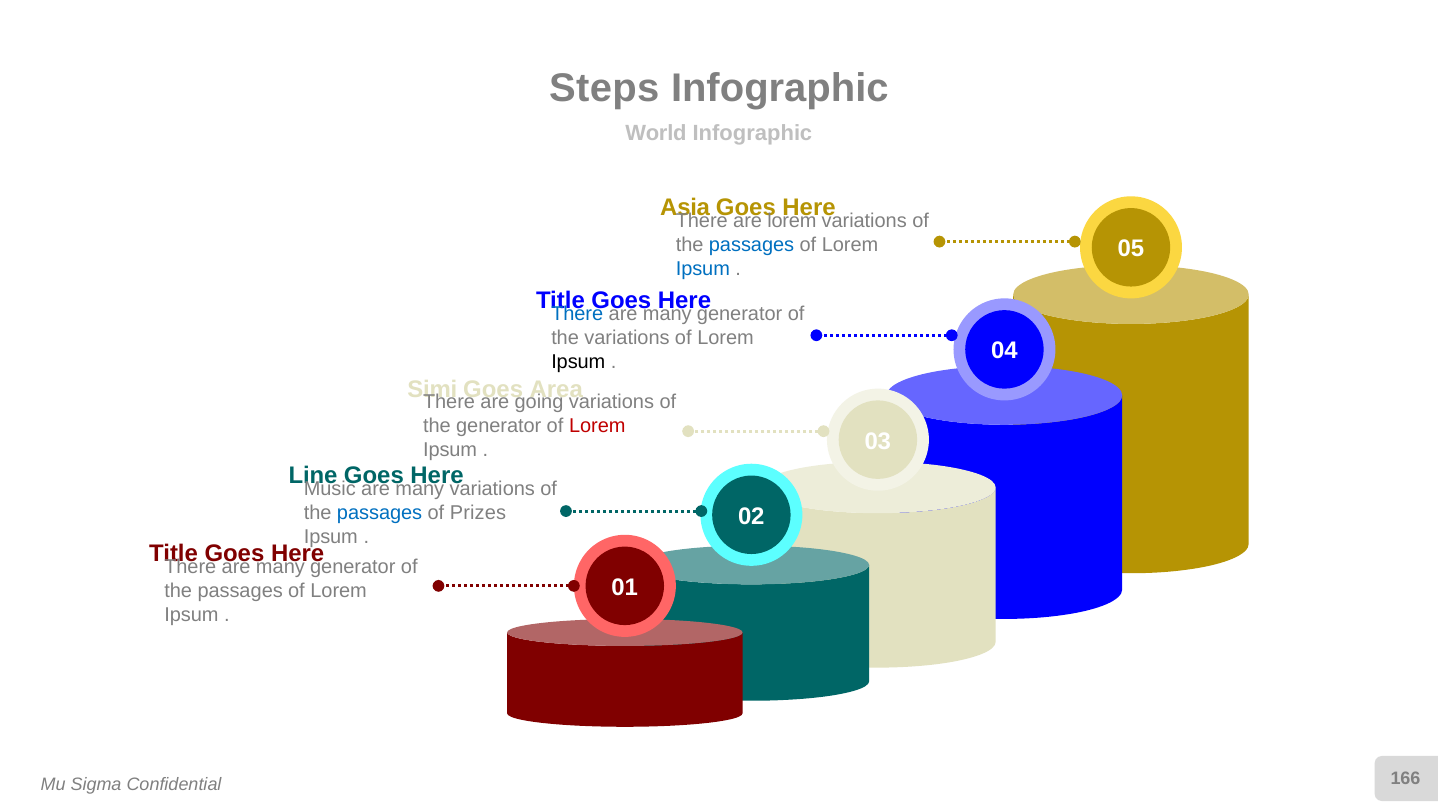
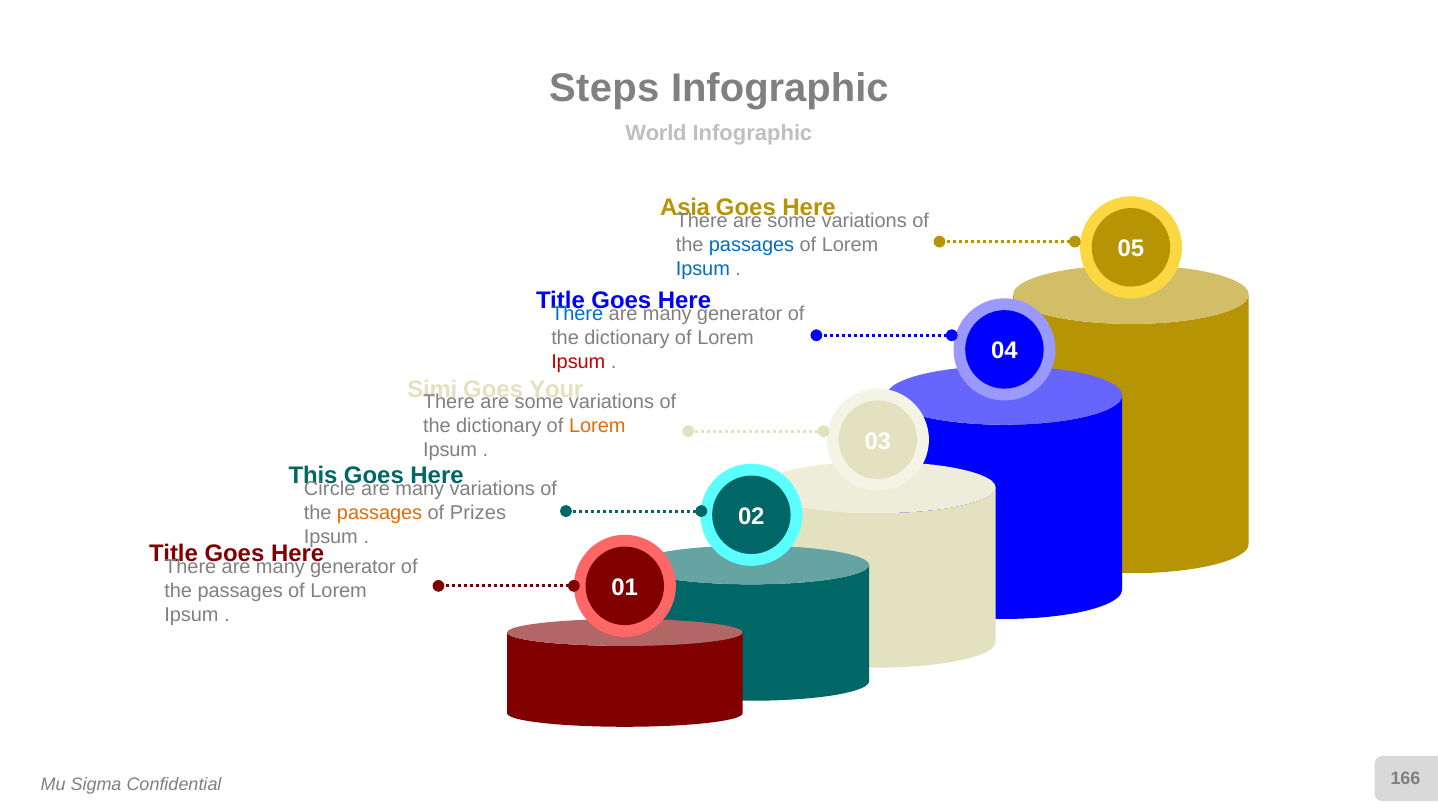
lorem at (792, 221): lorem -> some
variations at (627, 338): variations -> dictionary
Ipsum at (578, 362) colour: black -> red
Area: Area -> Your
going at (539, 402): going -> some
generator at (499, 426): generator -> dictionary
Lorem at (597, 426) colour: red -> orange
Line: Line -> This
Music: Music -> Circle
passages at (380, 513) colour: blue -> orange
